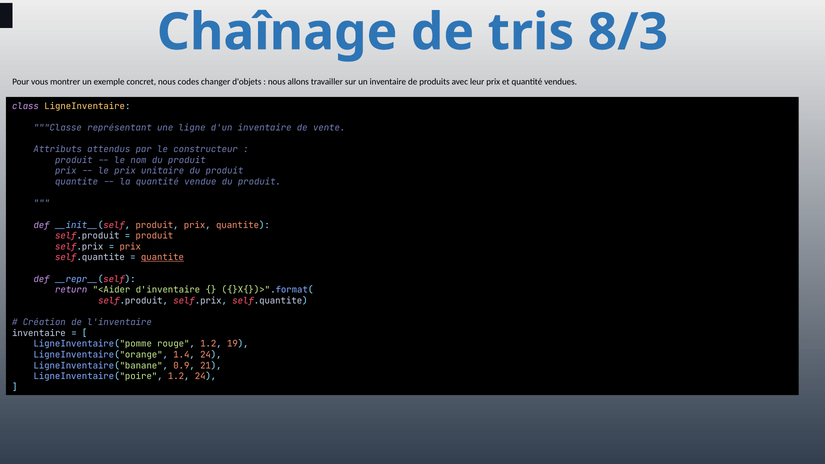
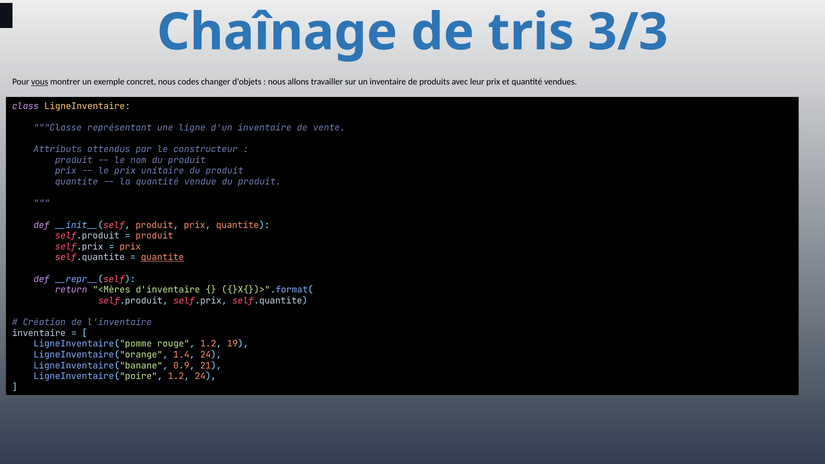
8/3: 8/3 -> 3/3
vous underline: none -> present
<Aider: <Aider -> <Mères
